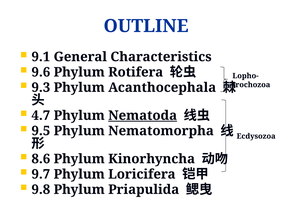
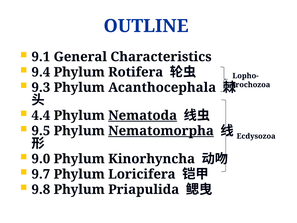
9.6: 9.6 -> 9.4
4.7: 4.7 -> 4.4
Nematomorpha underline: none -> present
8.6: 8.6 -> 9.0
